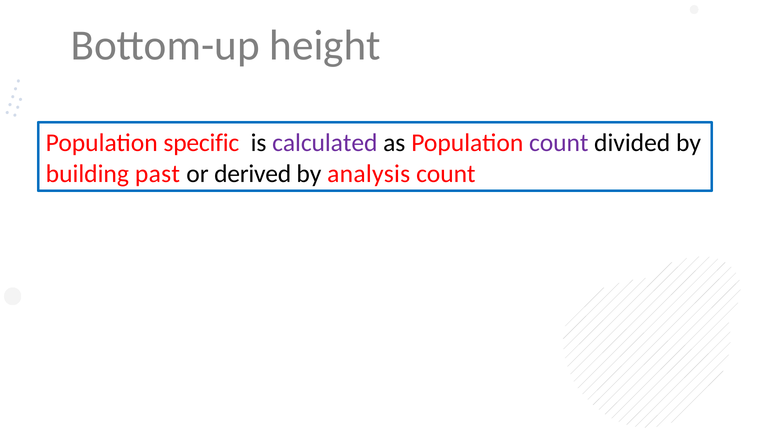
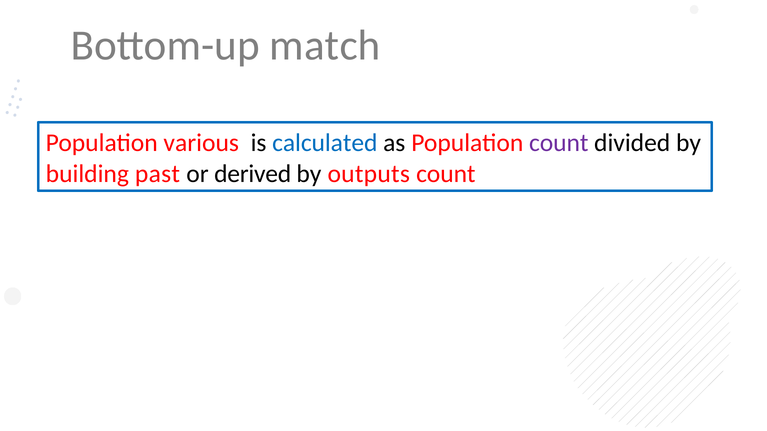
height: height -> match
specific: specific -> various
calculated colour: purple -> blue
analysis: analysis -> outputs
